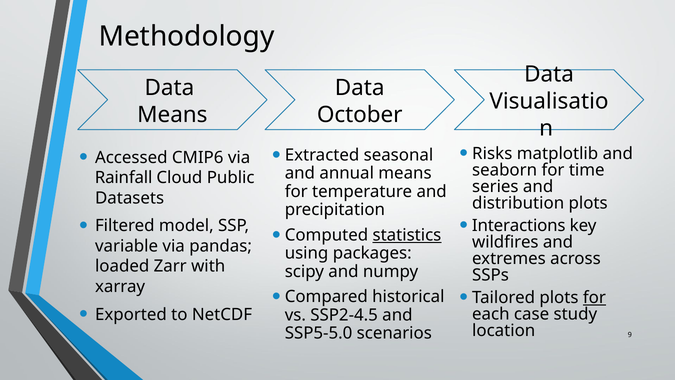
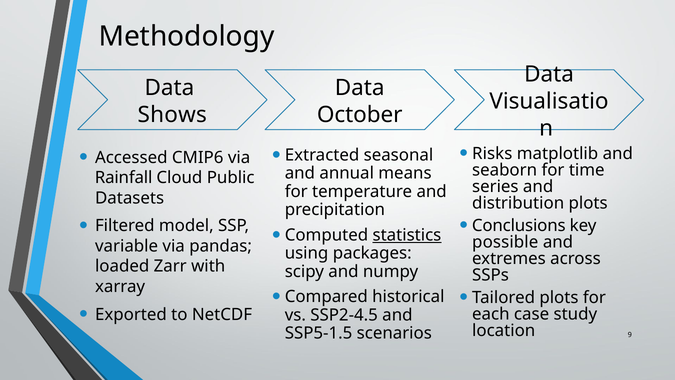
Means at (172, 115): Means -> Shows
Interactions: Interactions -> Conclusions
wildfires: wildfires -> possible
for at (594, 297) underline: present -> none
SSP5-5.0: SSP5-5.0 -> SSP5-1.5
